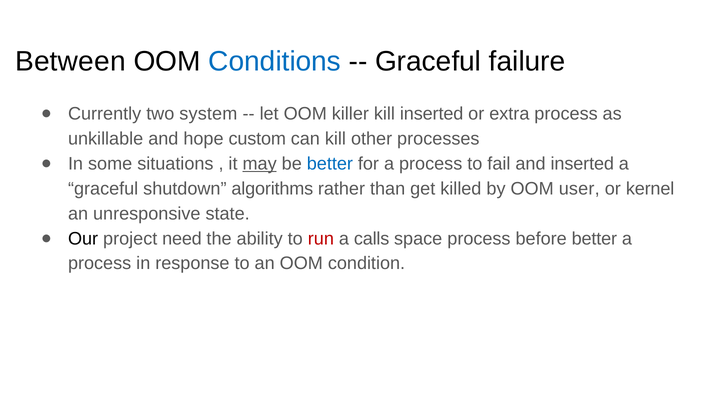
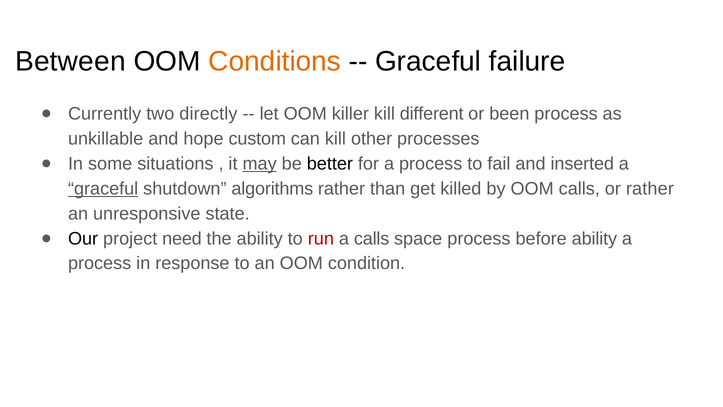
Conditions colour: blue -> orange
system: system -> directly
kill inserted: inserted -> different
extra: extra -> been
better at (330, 164) colour: blue -> black
graceful at (103, 189) underline: none -> present
OOM user: user -> calls
or kernel: kernel -> rather
before better: better -> ability
